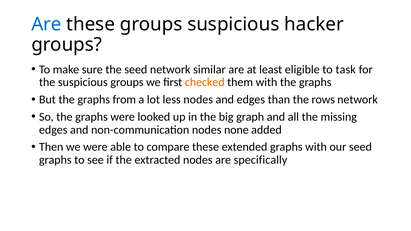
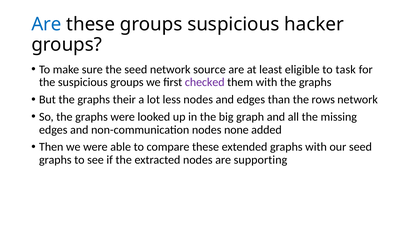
similar: similar -> source
checked colour: orange -> purple
from: from -> their
specifically: specifically -> supporting
